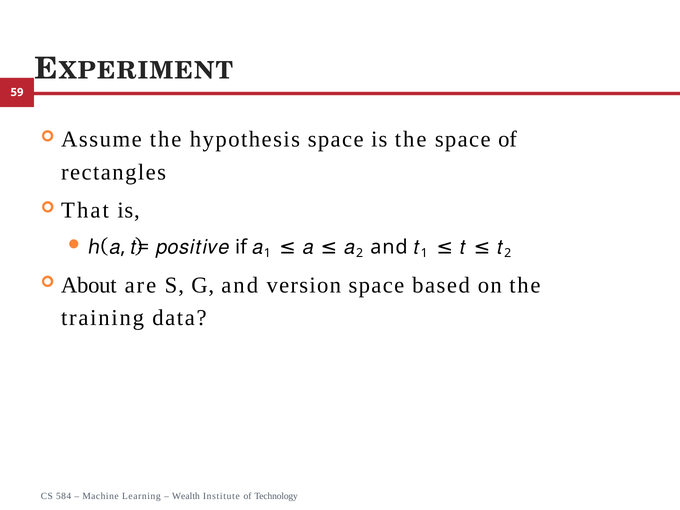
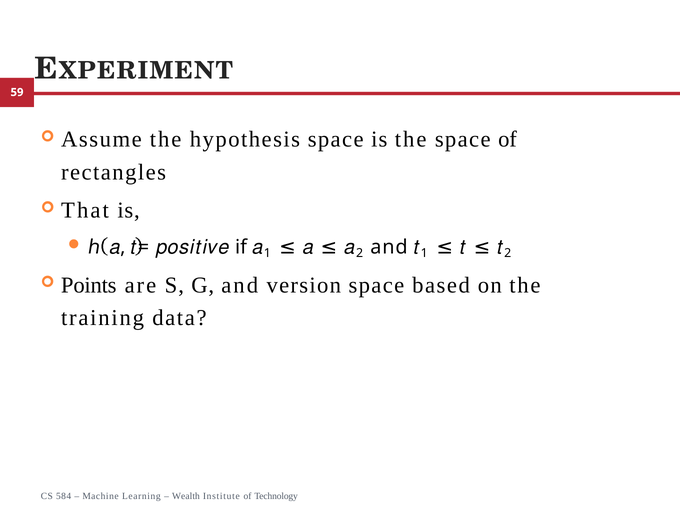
About: About -> Points
